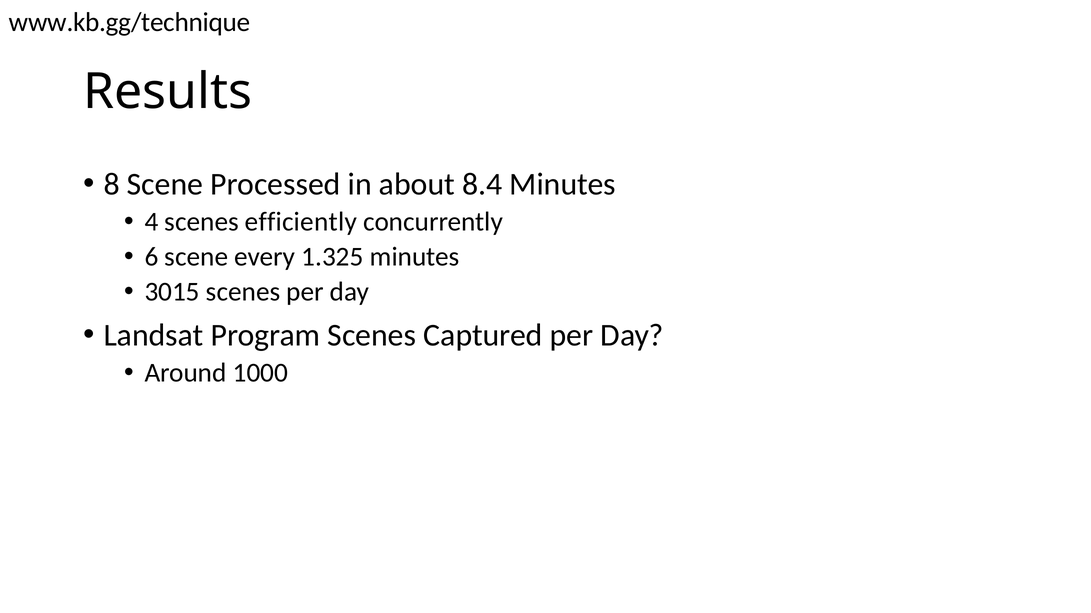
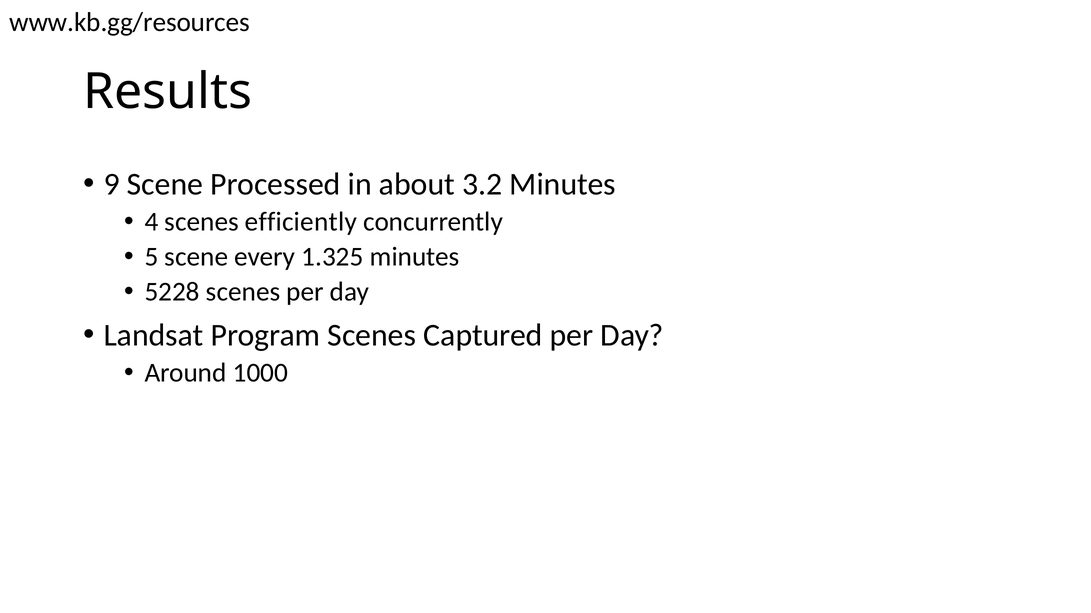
www.kb.gg/technique: www.kb.gg/technique -> www.kb.gg/resources
8: 8 -> 9
8.4: 8.4 -> 3.2
6: 6 -> 5
3015: 3015 -> 5228
